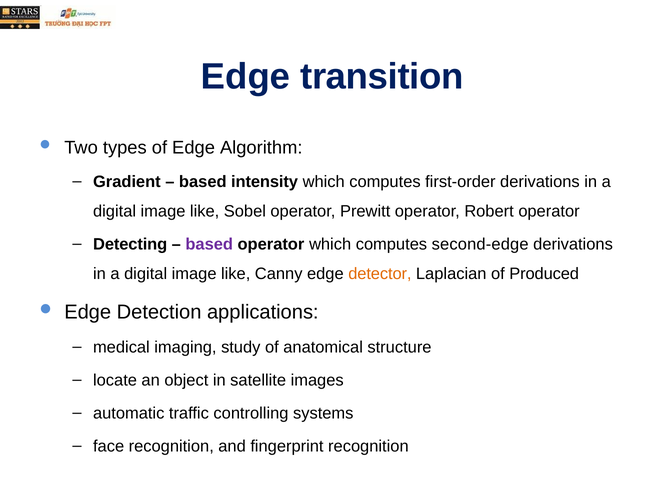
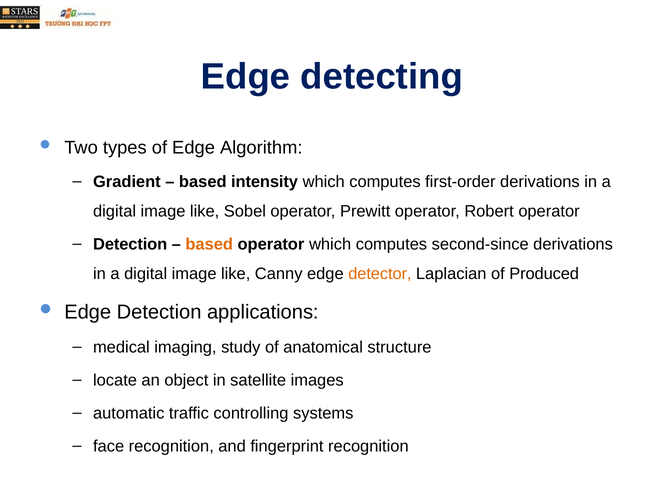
transition: transition -> detecting
Detecting at (130, 244): Detecting -> Detection
based at (209, 244) colour: purple -> orange
second-edge: second-edge -> second-since
